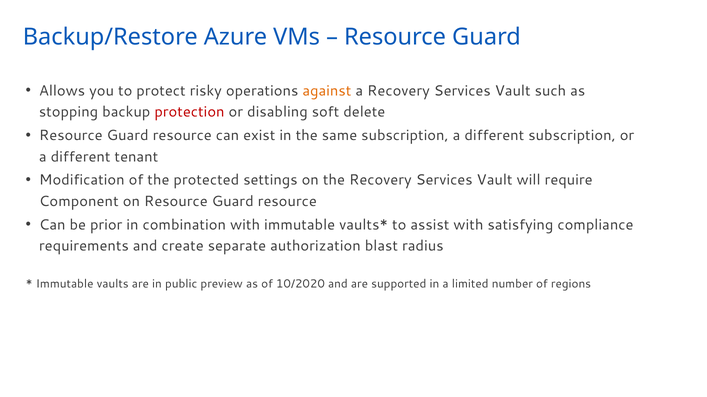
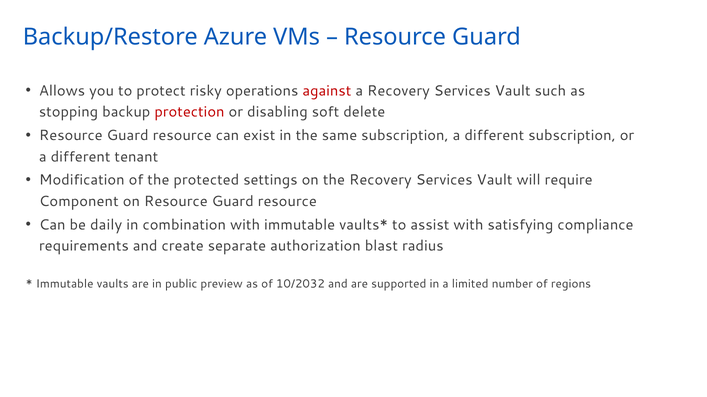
against colour: orange -> red
prior: prior -> daily
10/2020: 10/2020 -> 10/2032
